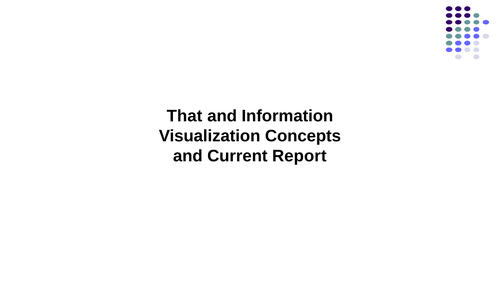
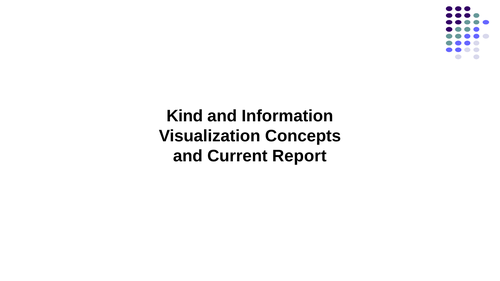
That: That -> Kind
